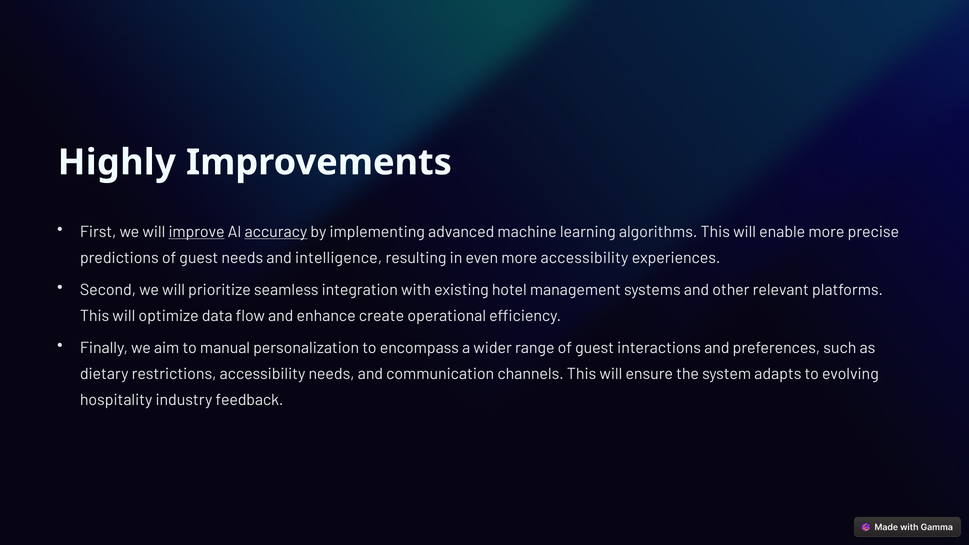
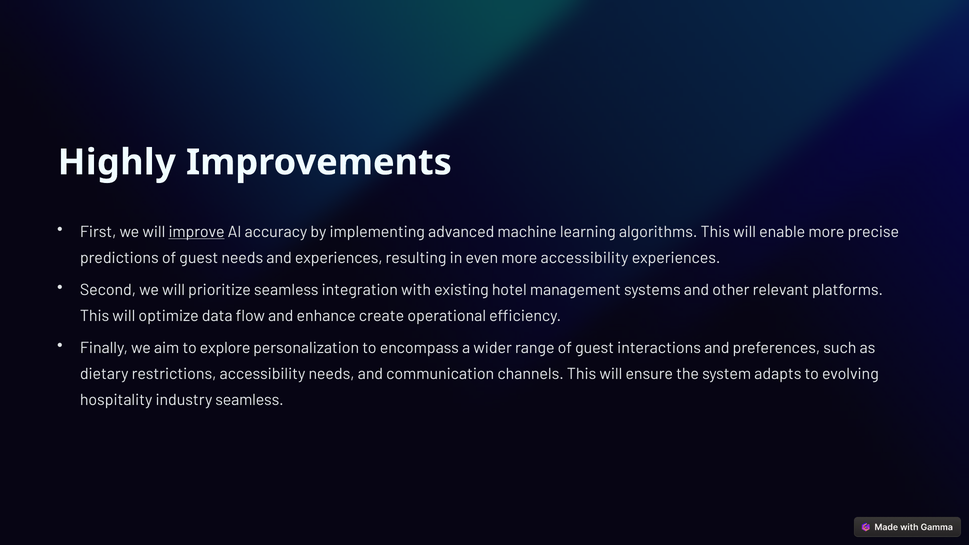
accuracy underline: present -> none
and intelligence: intelligence -> experiences
manual: manual -> explore
industry feedback: feedback -> seamless
